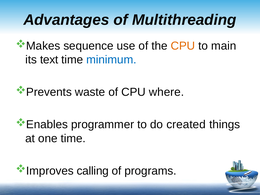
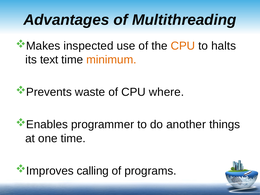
sequence: sequence -> inspected
main: main -> halts
minimum colour: blue -> orange
created: created -> another
